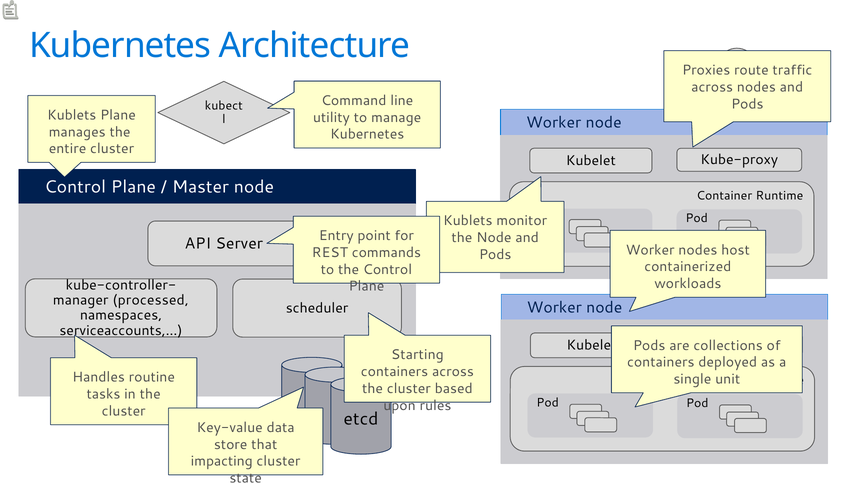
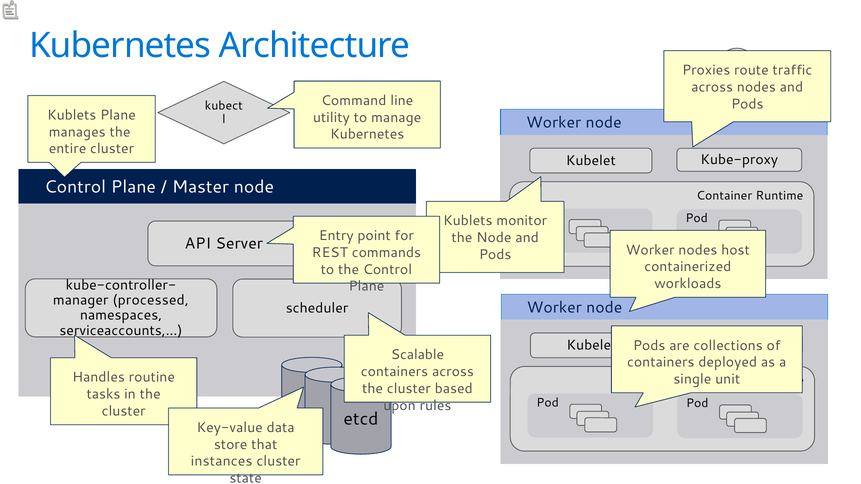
Starting: Starting -> Scalable
impacting: impacting -> instances
